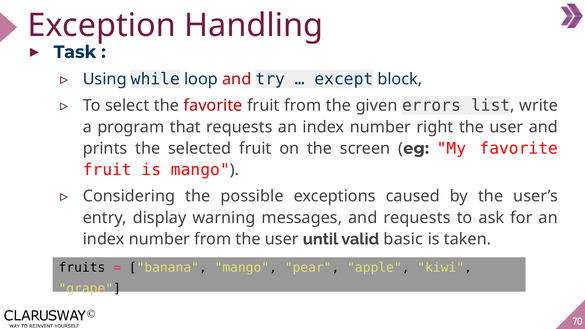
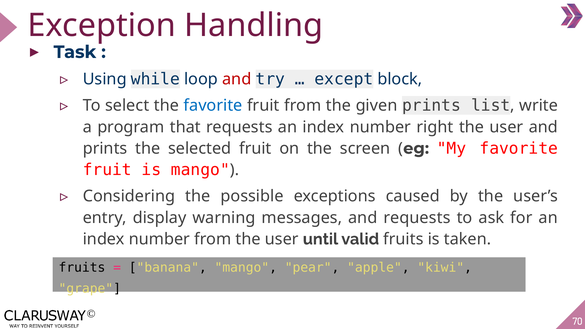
favorite at (213, 106) colour: red -> blue
given errors: errors -> prints
valid basic: basic -> fruits
